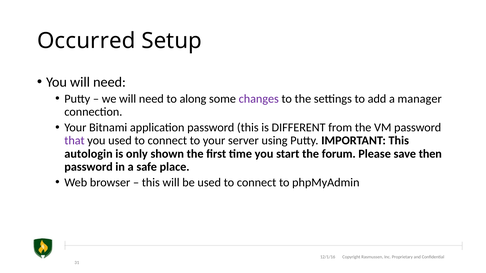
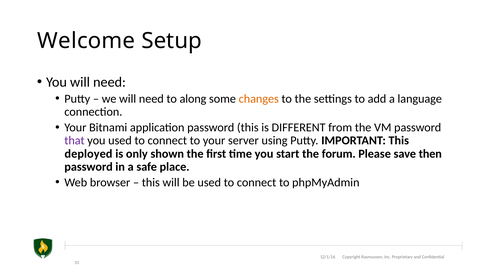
Occurred: Occurred -> Welcome
changes colour: purple -> orange
manager: manager -> language
autologin: autologin -> deployed
